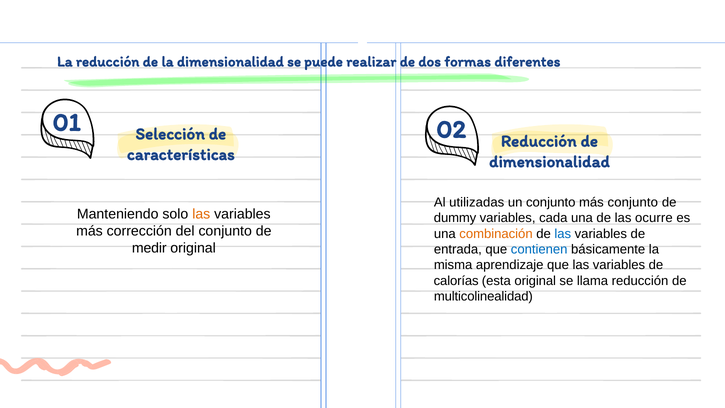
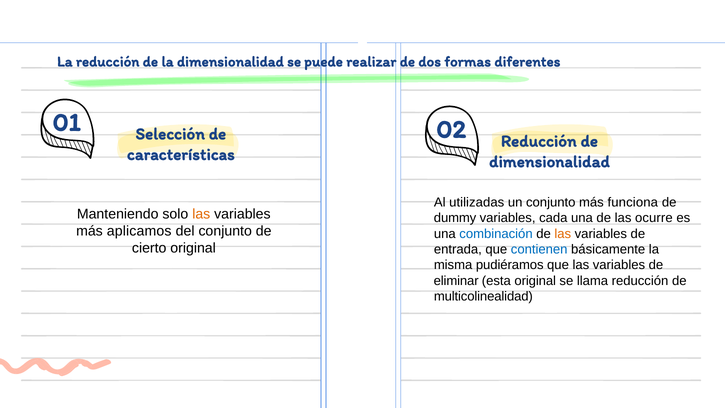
más conjunto: conjunto -> funciona
corrección: corrección -> aplicamos
combinación colour: orange -> blue
las at (563, 234) colour: blue -> orange
medir: medir -> cierto
aprendizaje: aprendizaje -> pudiéramos
calorías: calorías -> eliminar
